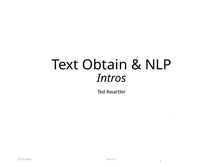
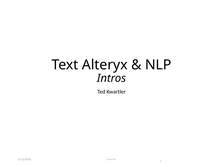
Obtain: Obtain -> Alteryx
